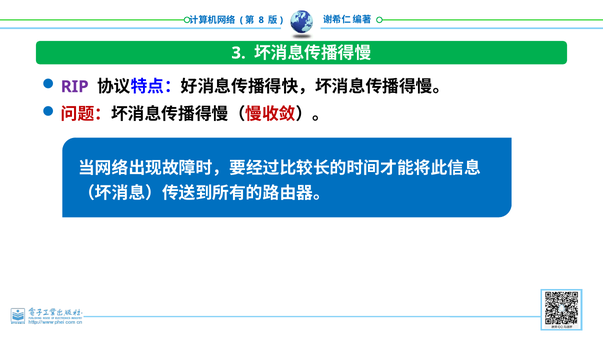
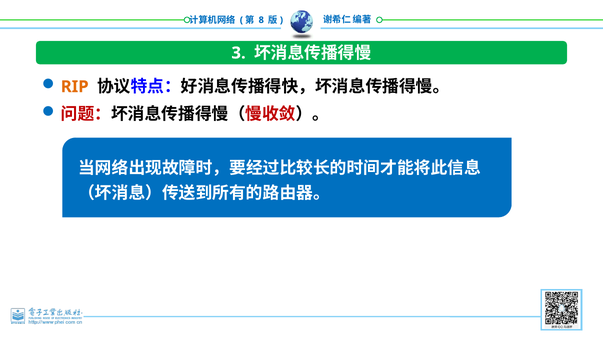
RIP colour: purple -> orange
